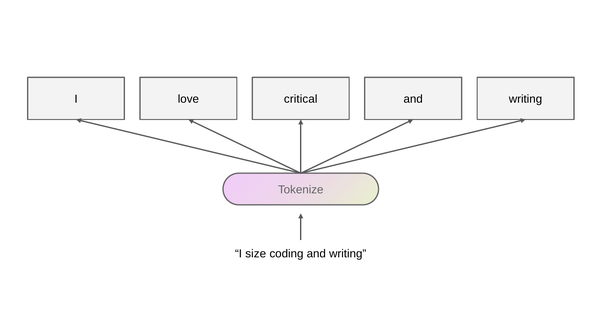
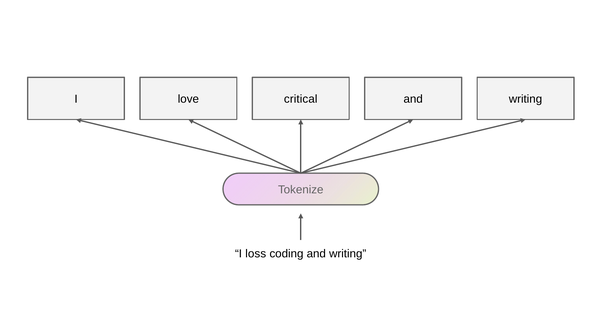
size: size -> loss
